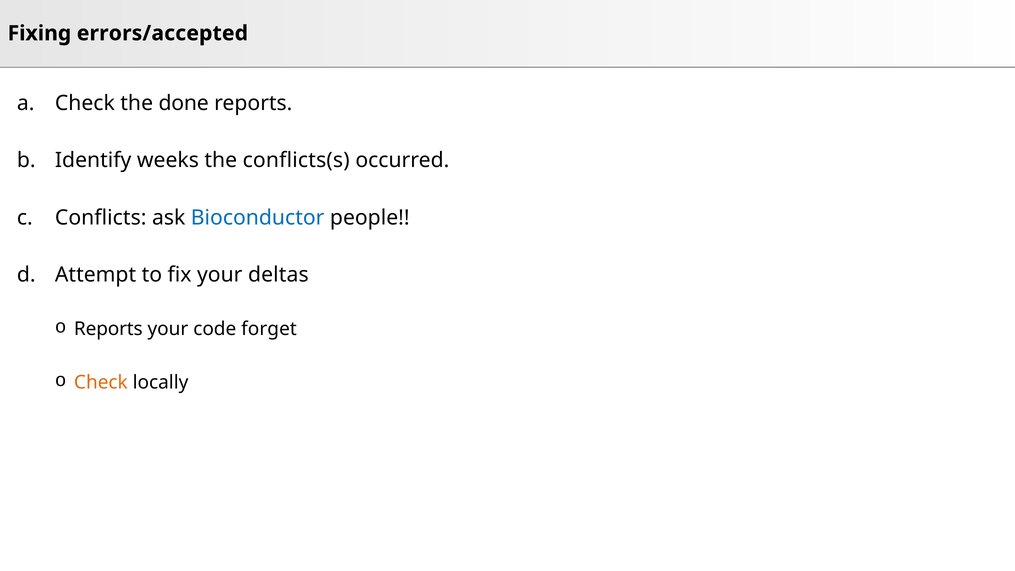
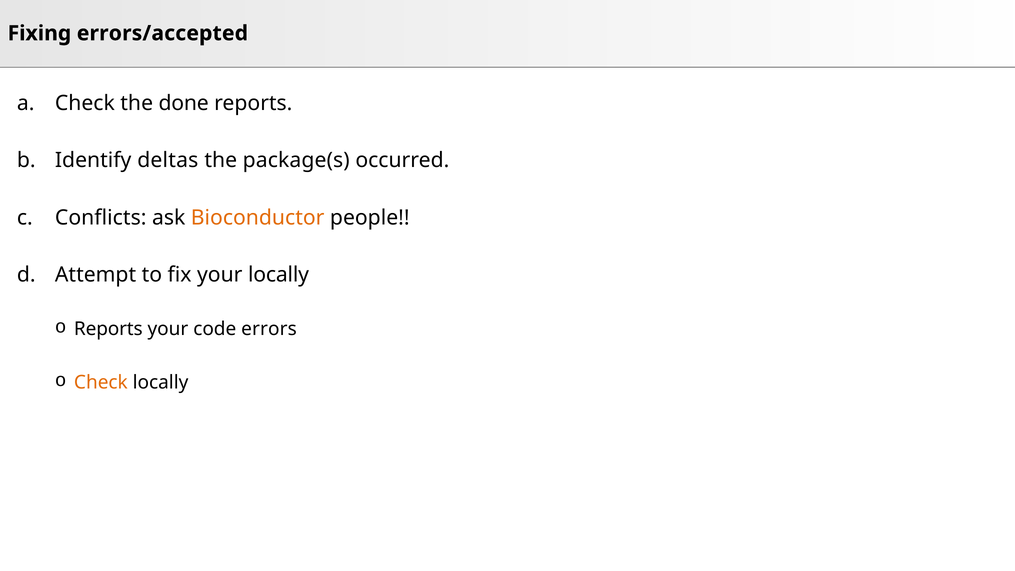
weeks: weeks -> deltas
conflicts(s: conflicts(s -> package(s
Bioconductor colour: blue -> orange
your deltas: deltas -> locally
forget: forget -> errors
